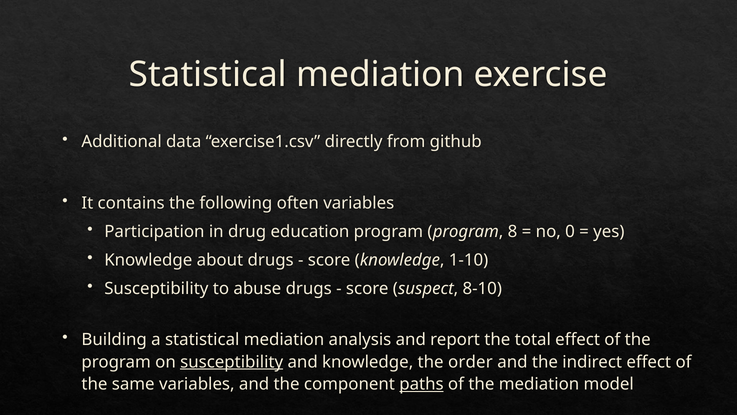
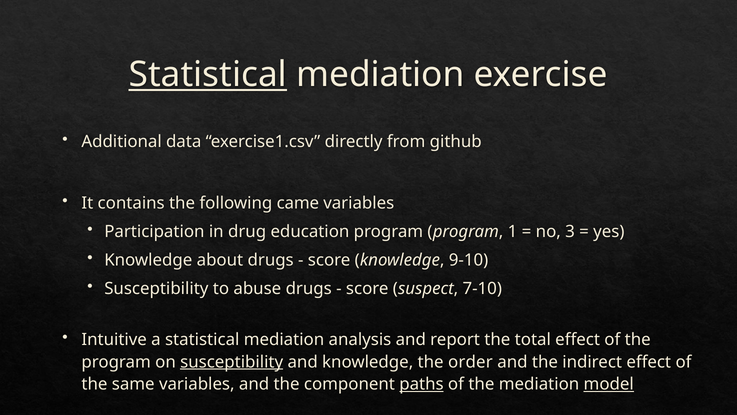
Statistical at (208, 75) underline: none -> present
often: often -> came
8: 8 -> 1
0: 0 -> 3
1-10: 1-10 -> 9-10
8-10: 8-10 -> 7-10
Building: Building -> Intuitive
model underline: none -> present
